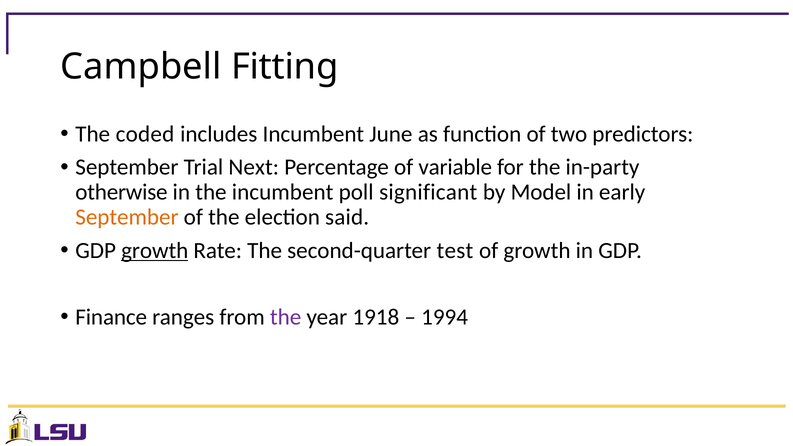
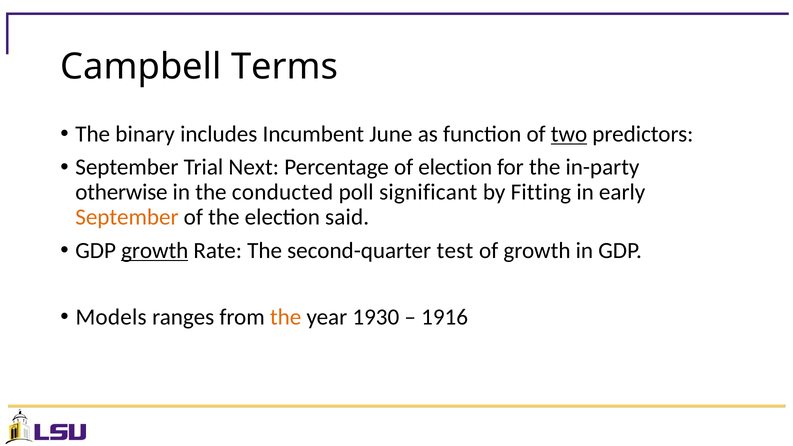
Fitting: Fitting -> Terms
coded: coded -> binary
two underline: none -> present
of variable: variable -> election
the incumbent: incumbent -> conducted
Model: Model -> Fitting
Finance: Finance -> Models
the at (286, 317) colour: purple -> orange
1918: 1918 -> 1930
1994: 1994 -> 1916
